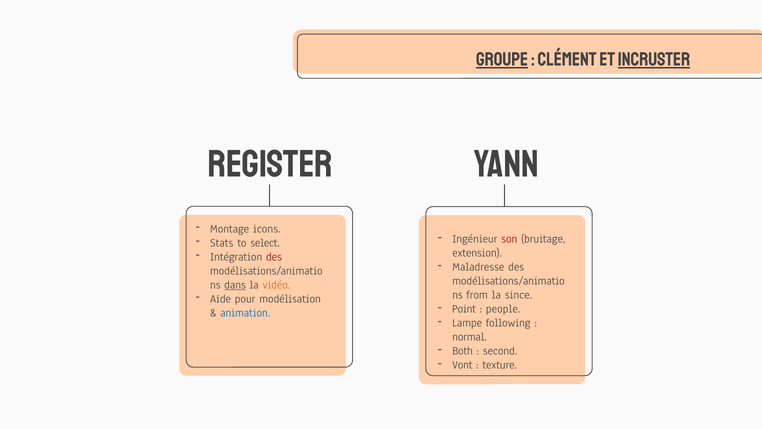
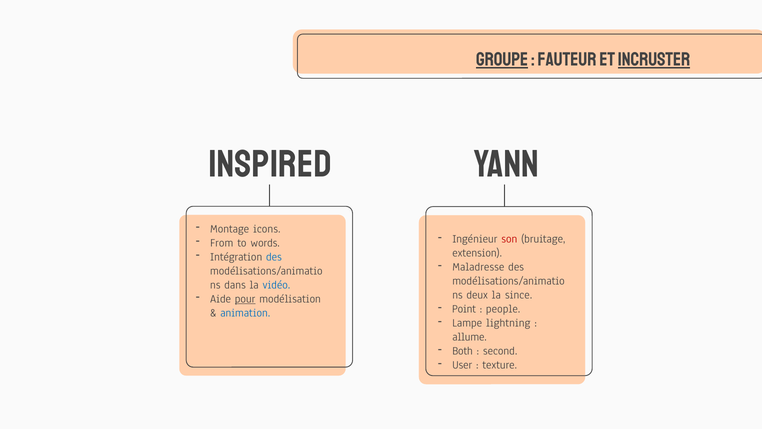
Clément: Clément -> Fauteur
register: register -> inspired
Stats: Stats -> From
select: select -> words
des at (274, 257) colour: red -> blue
dans underline: present -> none
vidéo colour: orange -> blue
from: from -> deux
pour underline: none -> present
following: following -> lightning
normal: normal -> allume
Vont: Vont -> User
